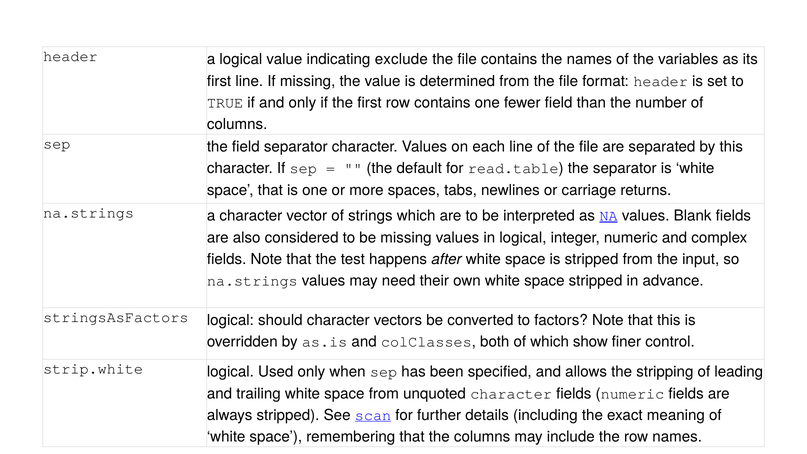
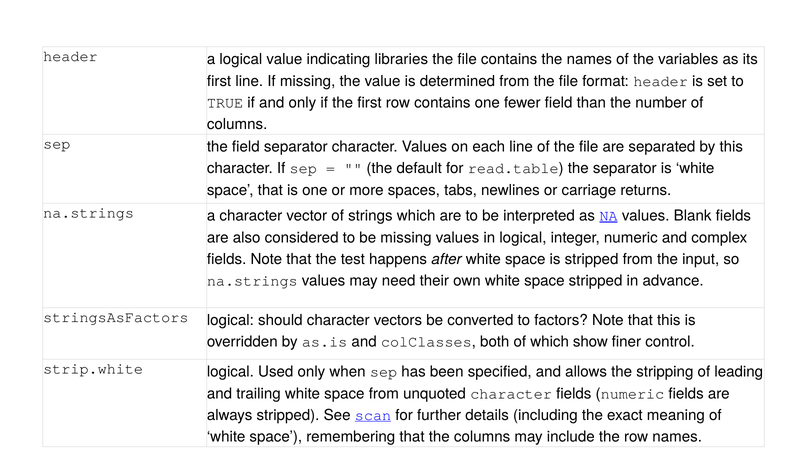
exclude: exclude -> libraries
